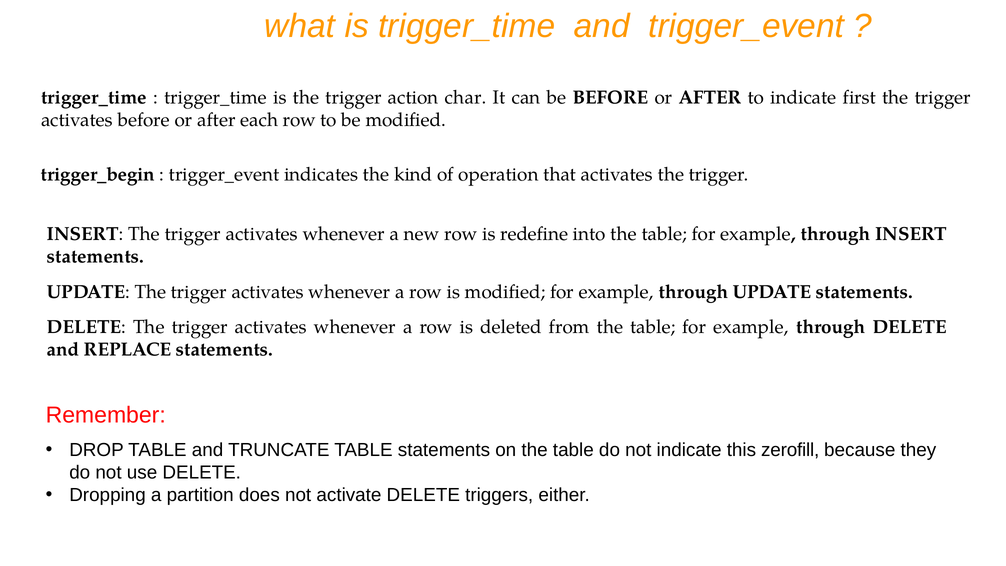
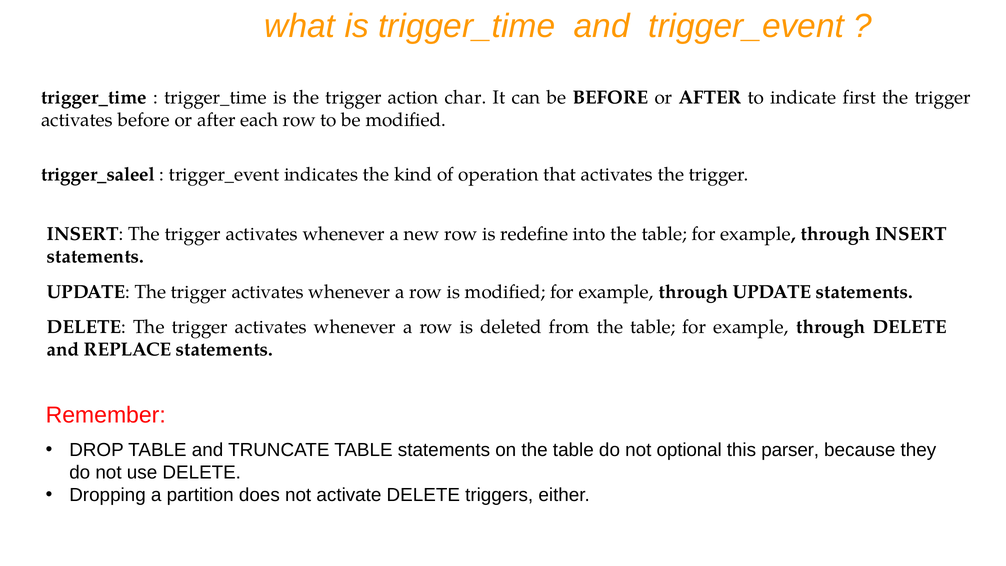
trigger_begin: trigger_begin -> trigger_saleel
not indicate: indicate -> optional
zerofill: zerofill -> parser
